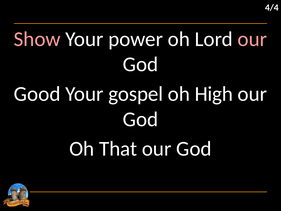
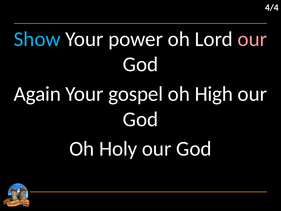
Show colour: pink -> light blue
Good: Good -> Again
That: That -> Holy
